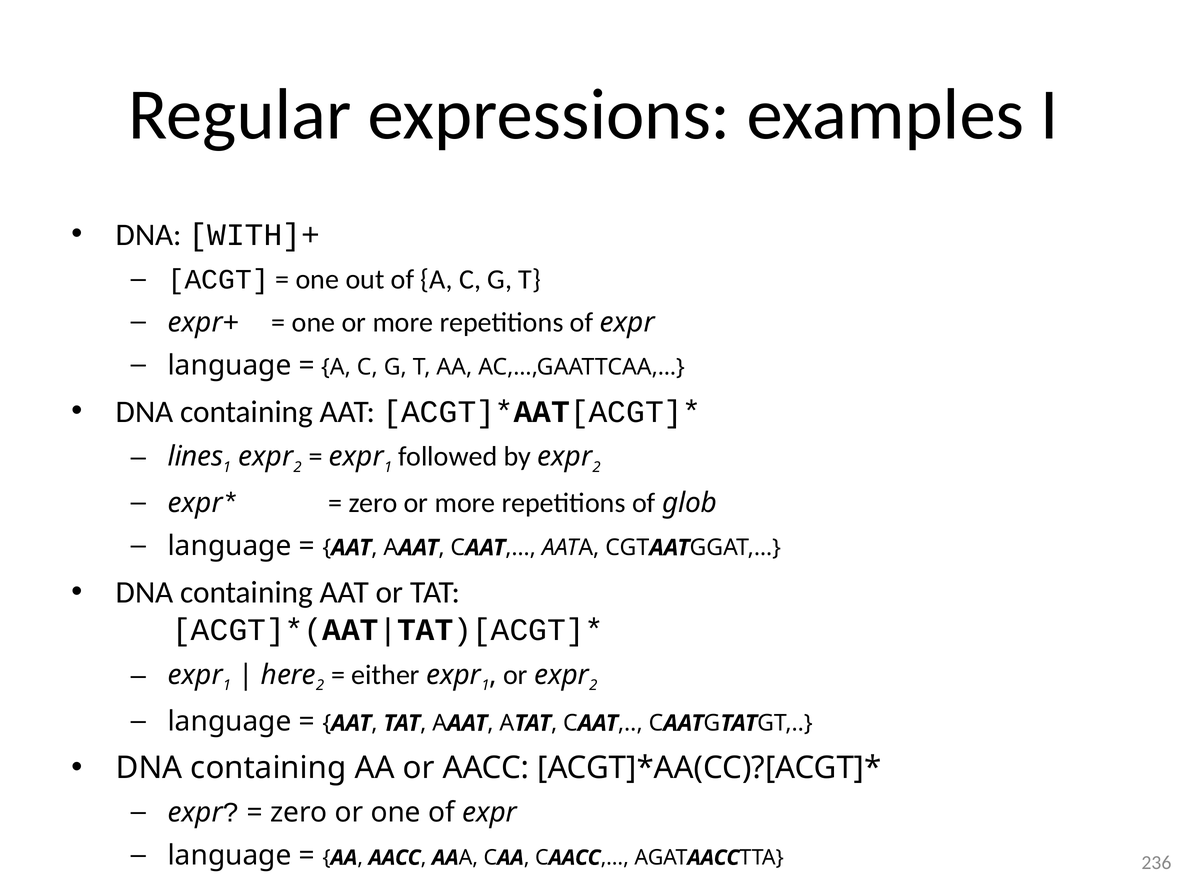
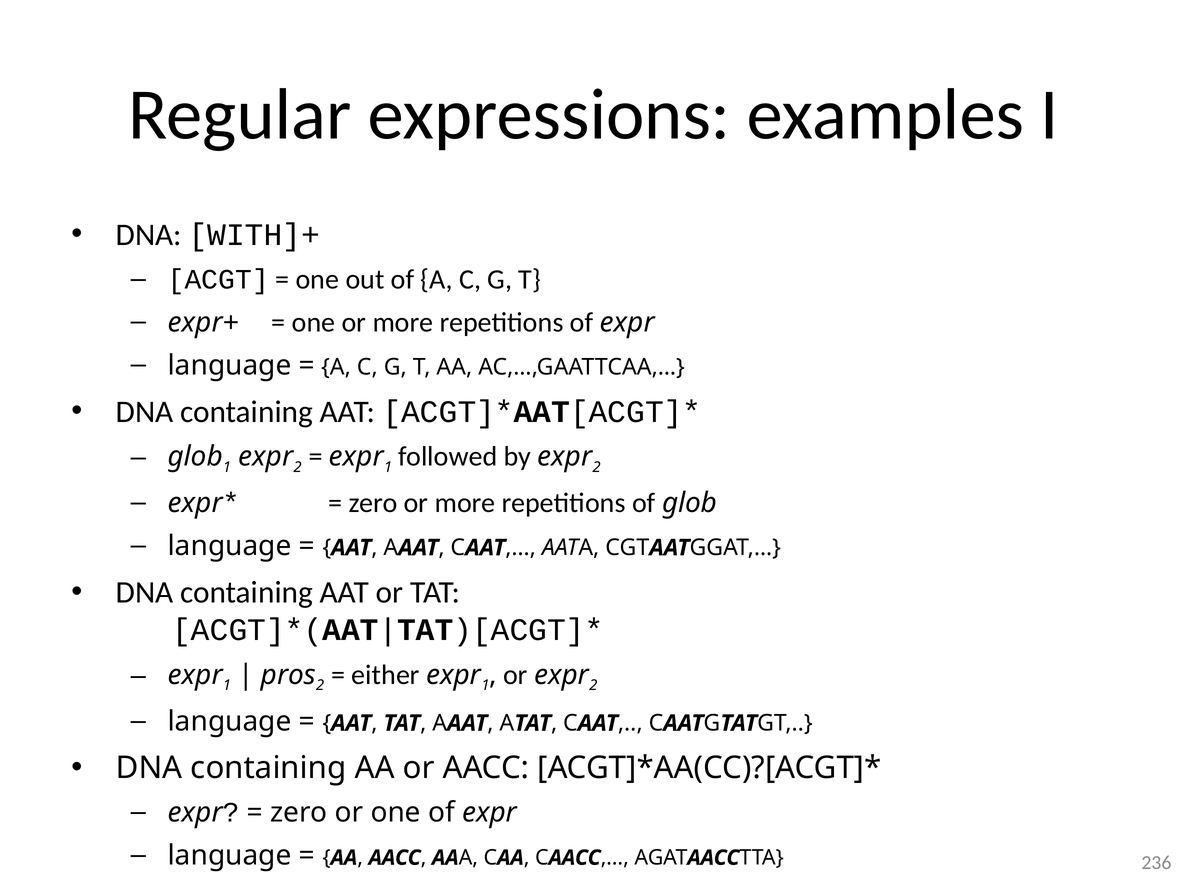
lines at (195, 456): lines -> glob
here: here -> pros
